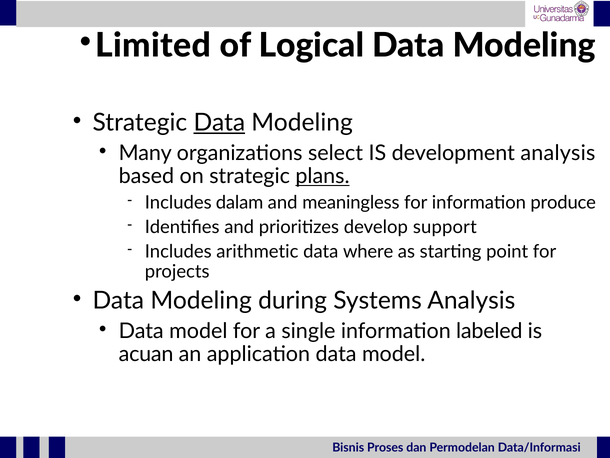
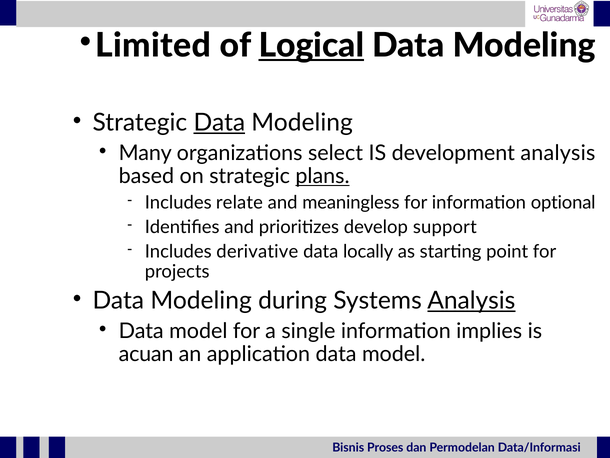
Logical underline: none -> present
dalam: dalam -> relate
produce: produce -> optional
arithmetic: arithmetic -> derivative
where: where -> locally
Analysis at (471, 301) underline: none -> present
labeled: labeled -> implies
